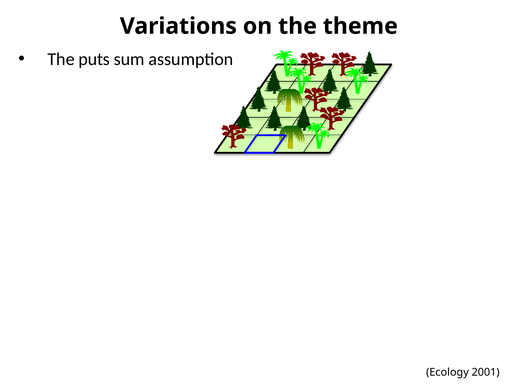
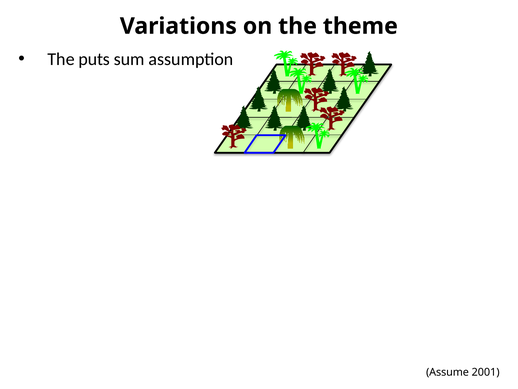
Ecology: Ecology -> Assume
